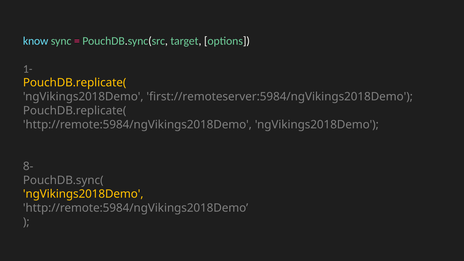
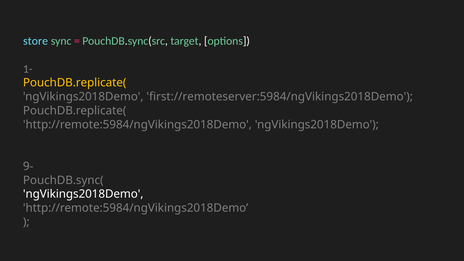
know: know -> store
8-: 8- -> 9-
ngVikings2018Demo at (83, 194) colour: yellow -> white
